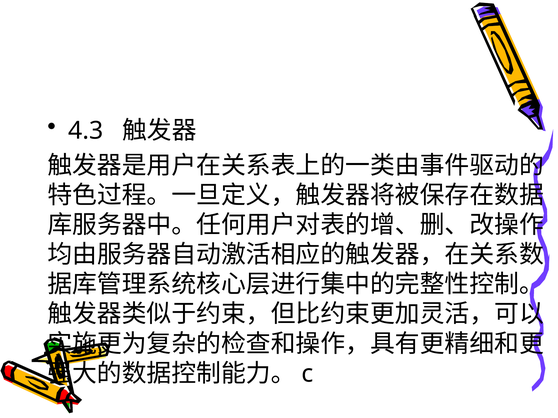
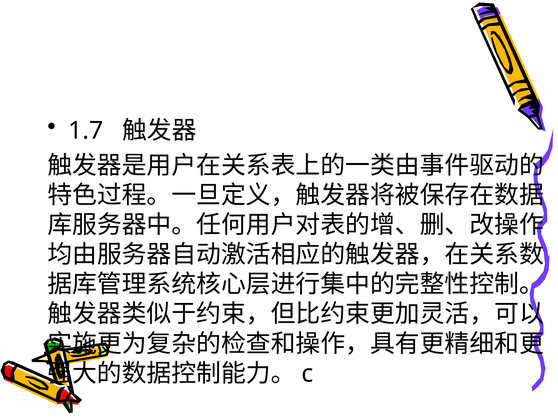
4.3: 4.3 -> 1.7
